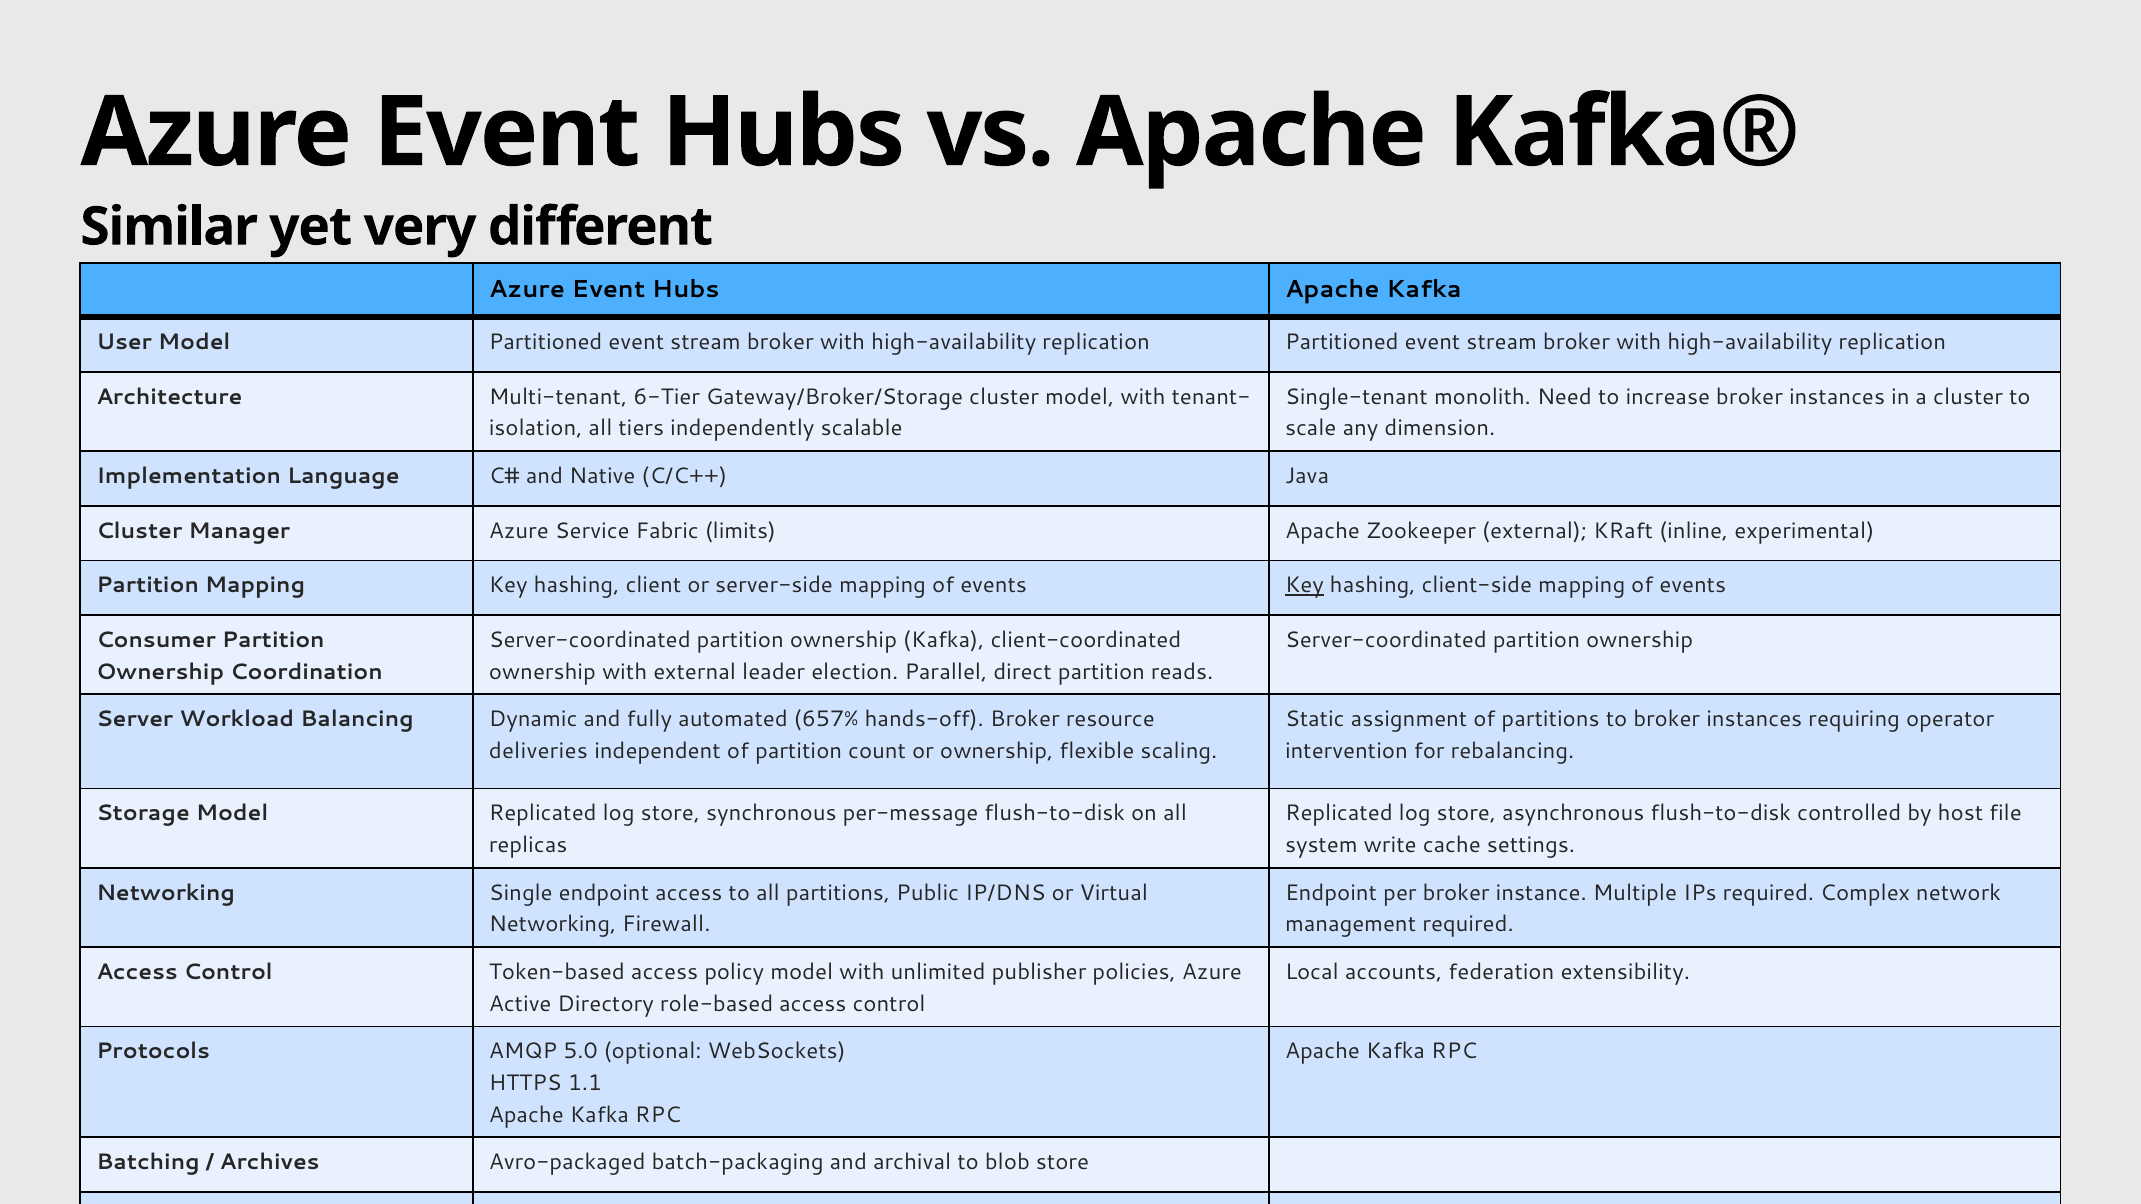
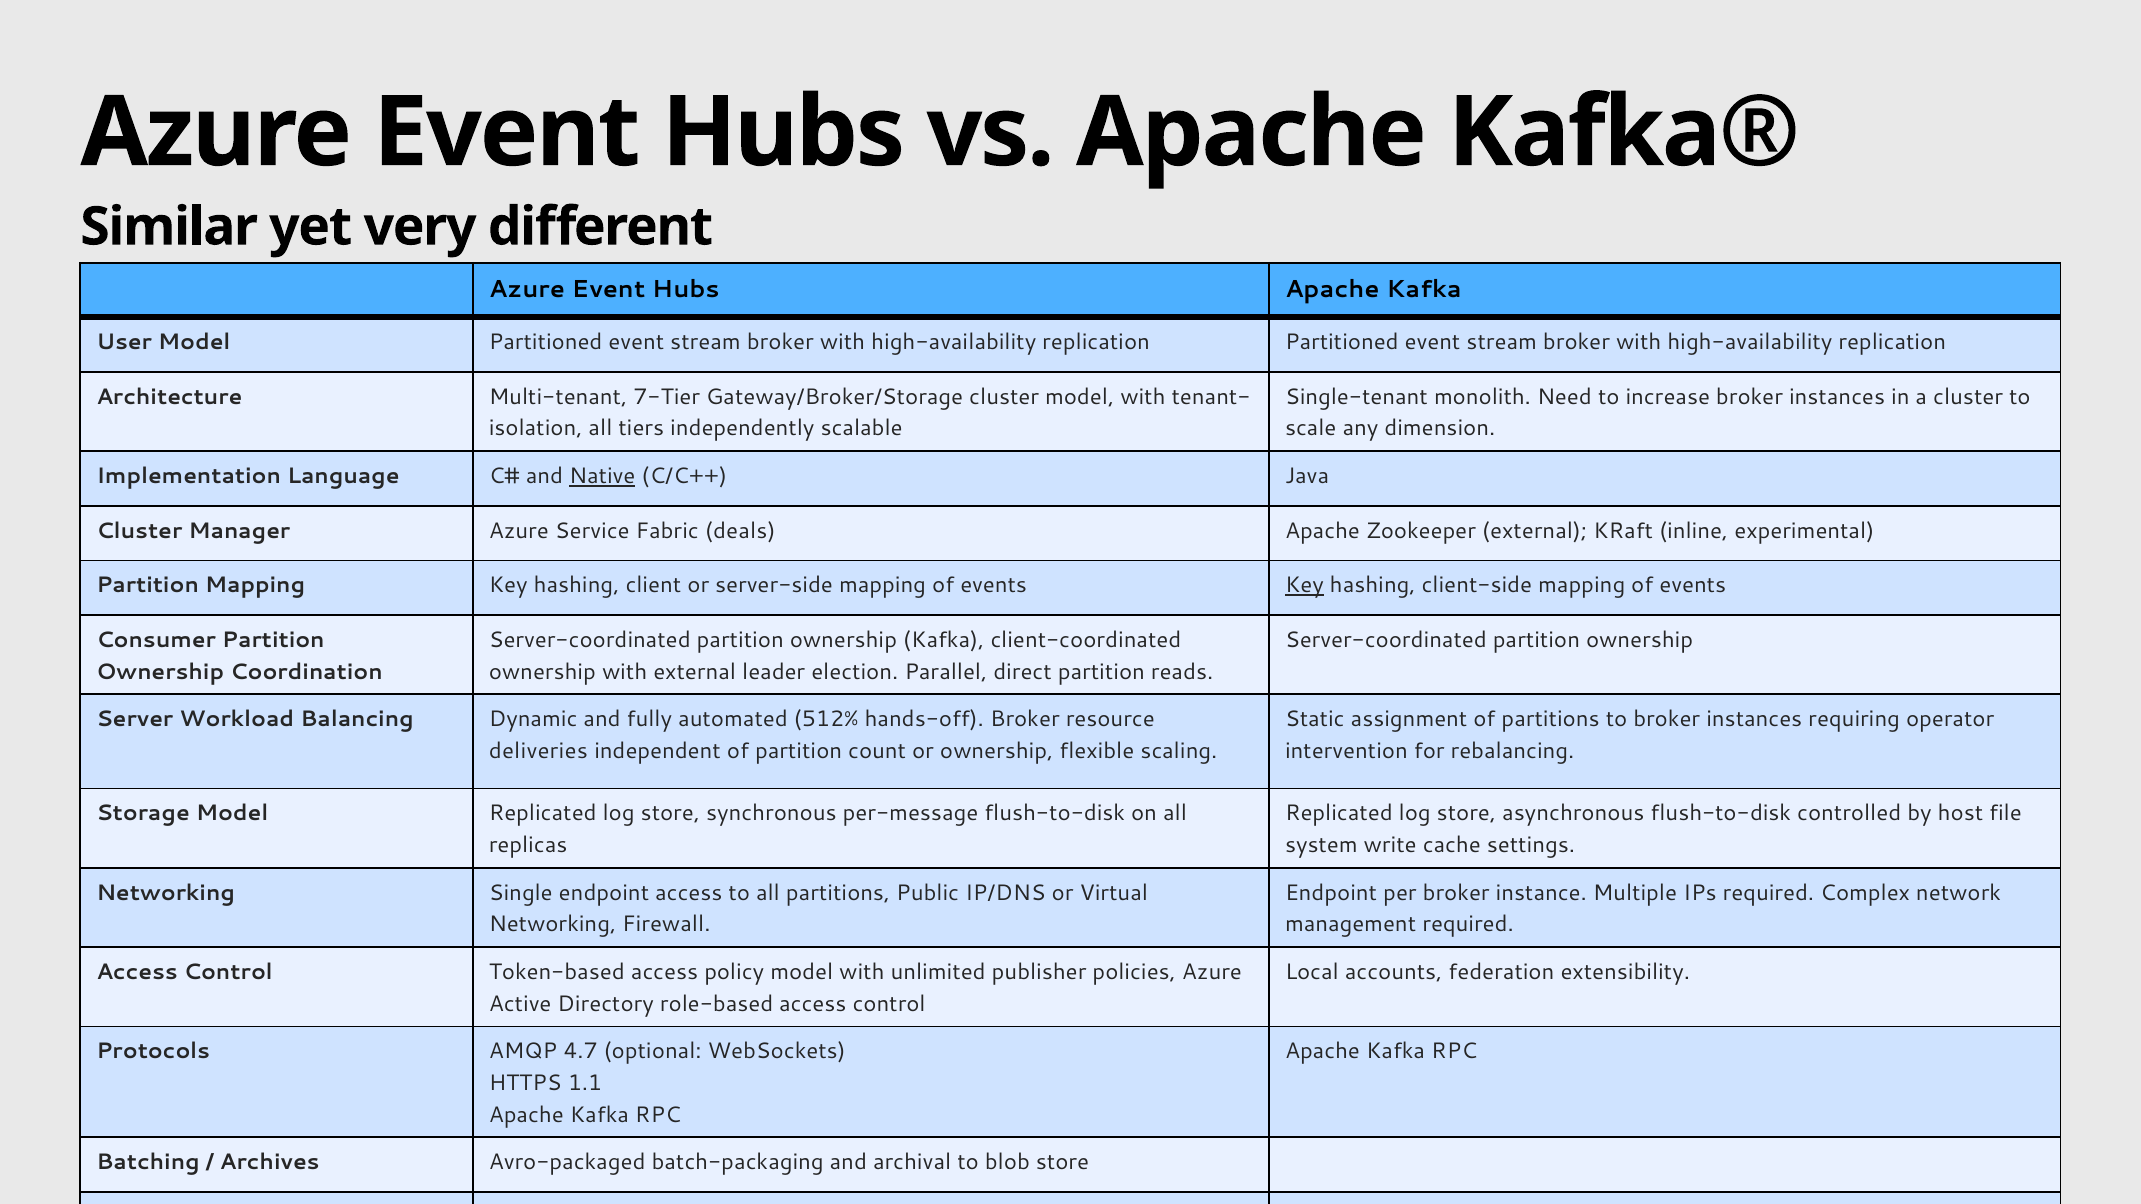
6-Tier: 6-Tier -> 7-Tier
Native underline: none -> present
limits: limits -> deals
657%: 657% -> 512%
5.0: 5.0 -> 4.7
